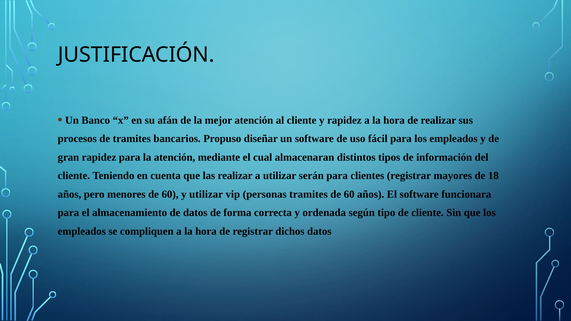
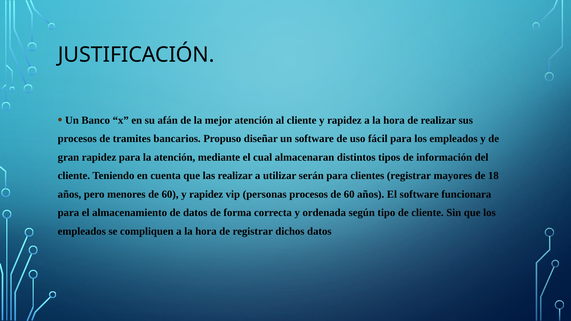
60 y utilizar: utilizar -> rapidez
personas tramites: tramites -> procesos
